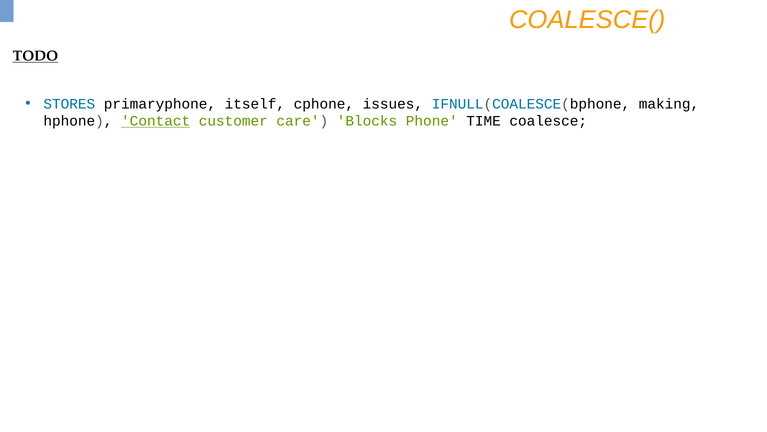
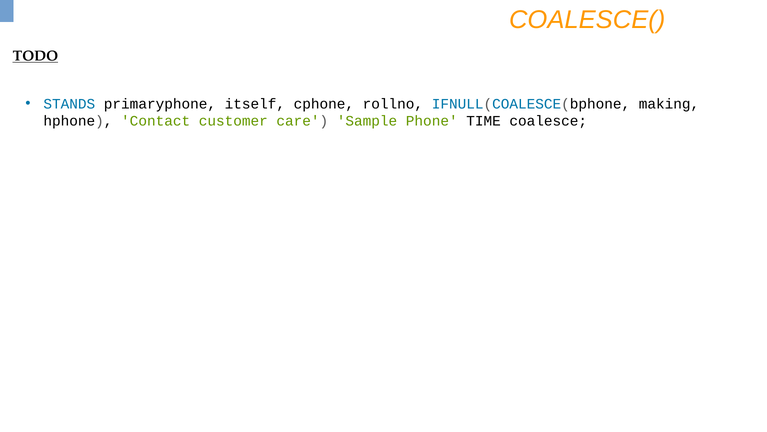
STORES: STORES -> STANDS
issues: issues -> rollno
Contact underline: present -> none
Blocks: Blocks -> Sample
